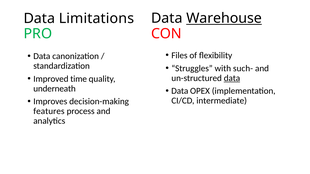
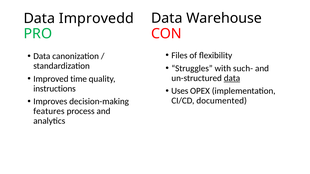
Limitations: Limitations -> Improvedd
Warehouse underline: present -> none
underneath: underneath -> instructions
Data at (180, 91): Data -> Uses
intermediate: intermediate -> documented
